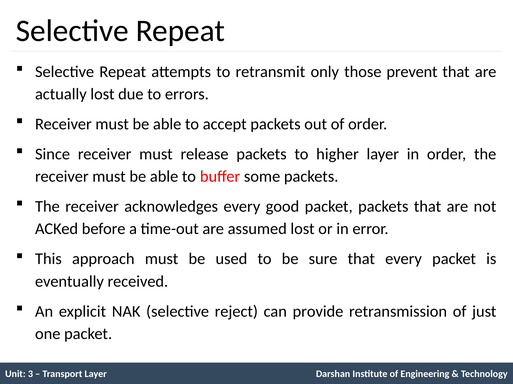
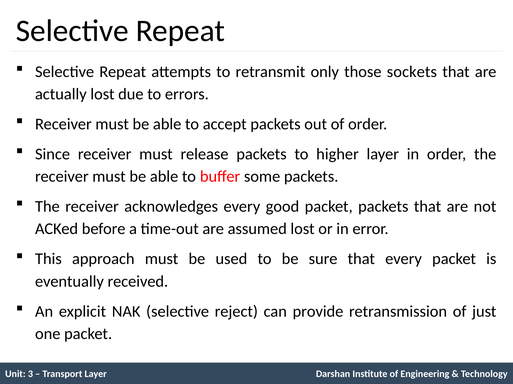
prevent: prevent -> sockets
